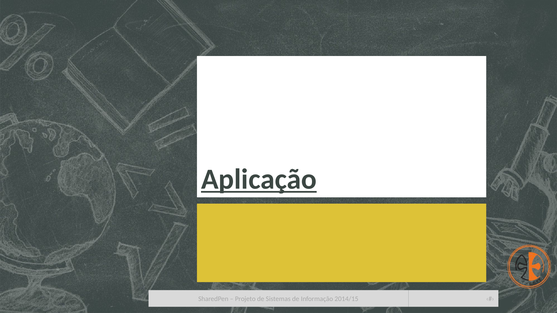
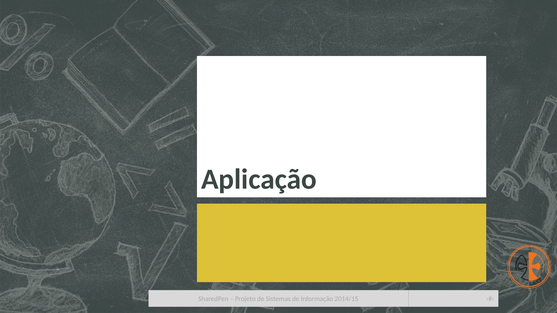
Aplicação underline: present -> none
